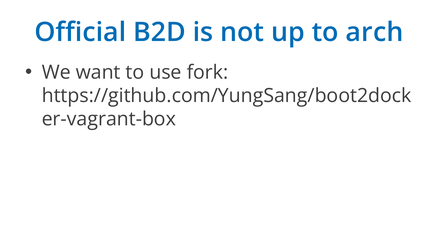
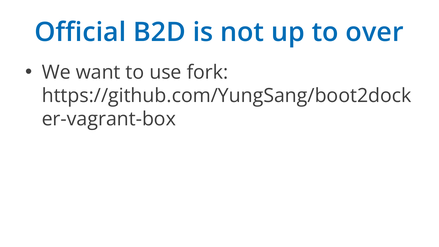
arch: arch -> over
